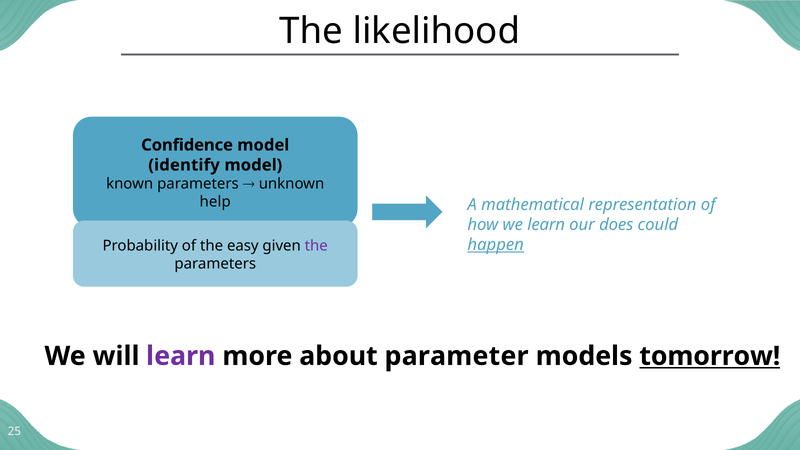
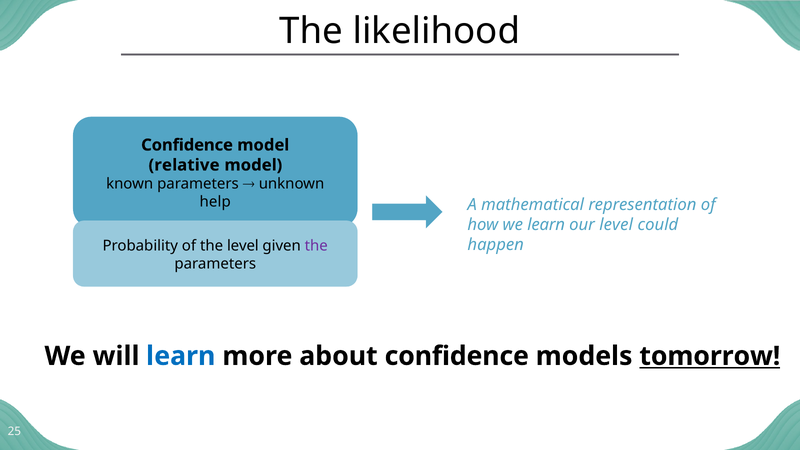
identify: identify -> relative
our does: does -> level
happen underline: present -> none
the easy: easy -> level
learn at (181, 356) colour: purple -> blue
about parameter: parameter -> confidence
